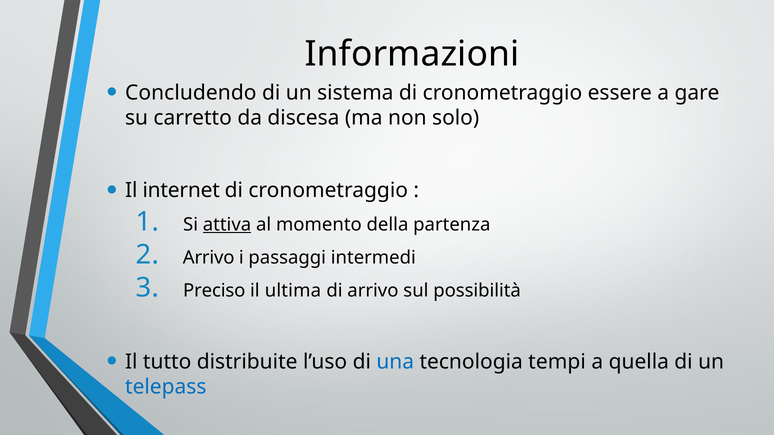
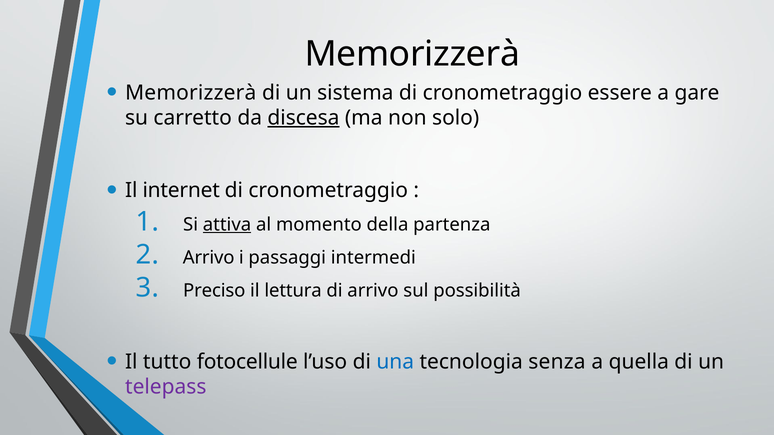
Informazioni at (412, 54): Informazioni -> Memorizzerà
Concludendo at (191, 93): Concludendo -> Memorizzerà
discesa underline: none -> present
ultima: ultima -> lettura
distribuite: distribuite -> fotocellule
tempi: tempi -> senza
telepass colour: blue -> purple
